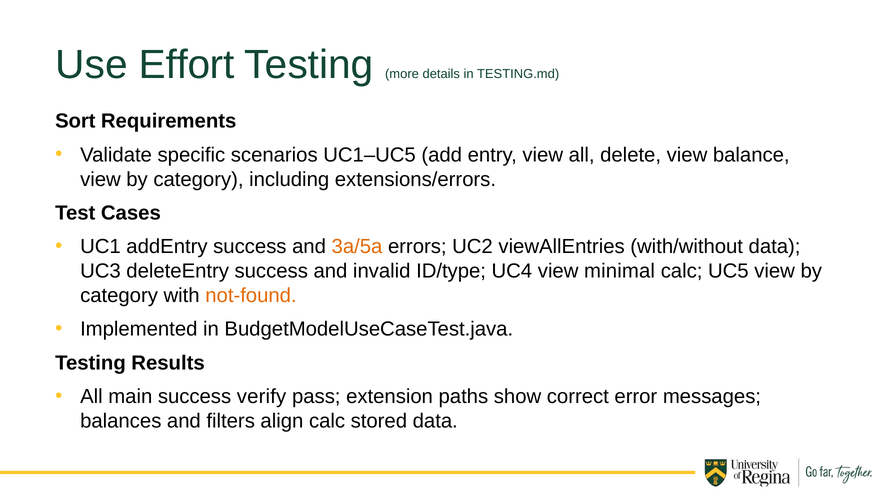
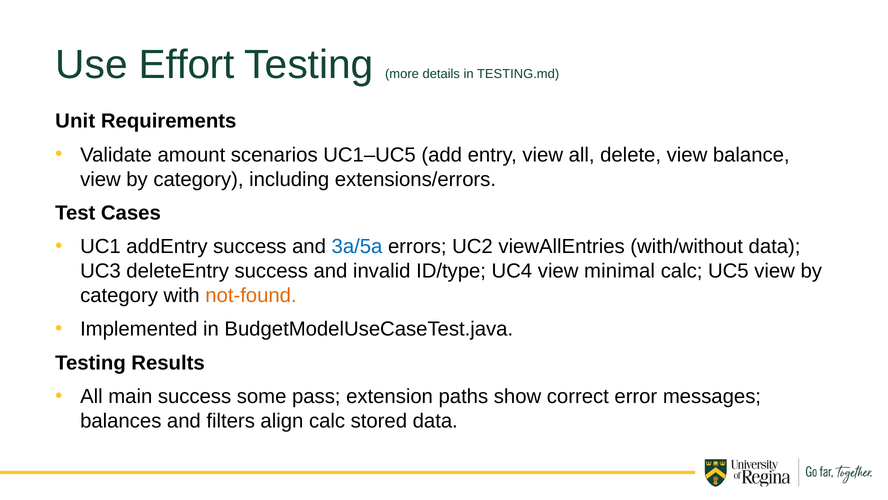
Sort: Sort -> Unit
specific: specific -> amount
3a/5a colour: orange -> blue
verify: verify -> some
